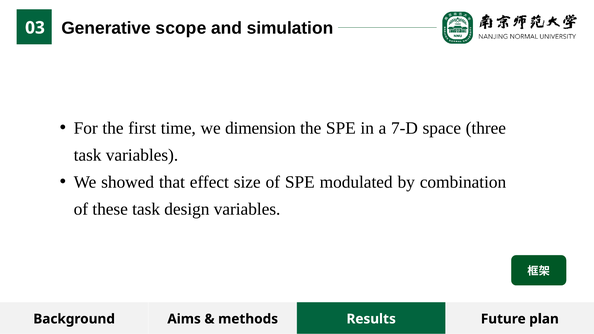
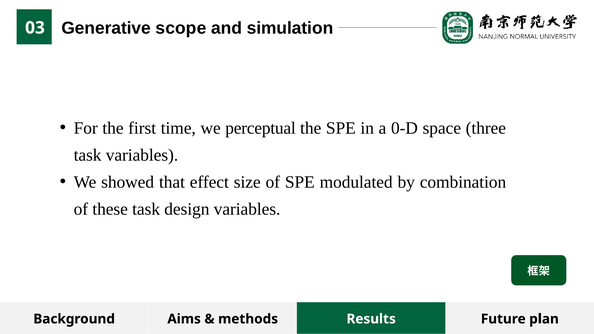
dimension: dimension -> perceptual
7-D: 7-D -> 0-D
